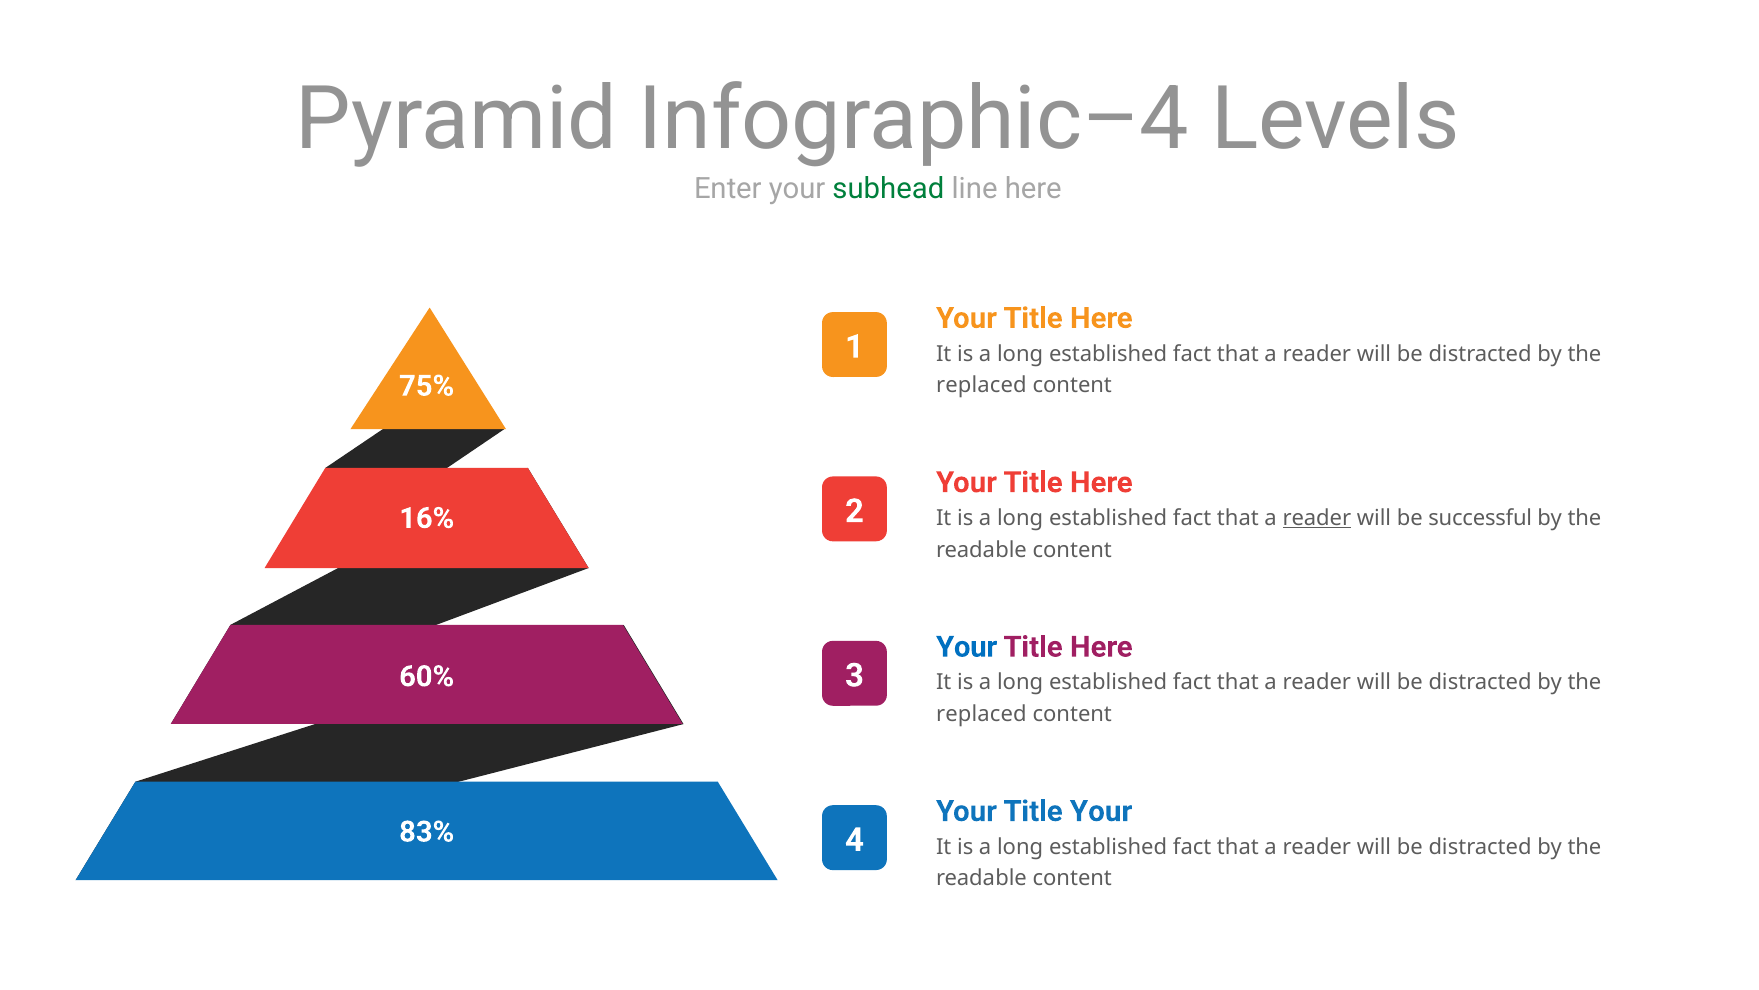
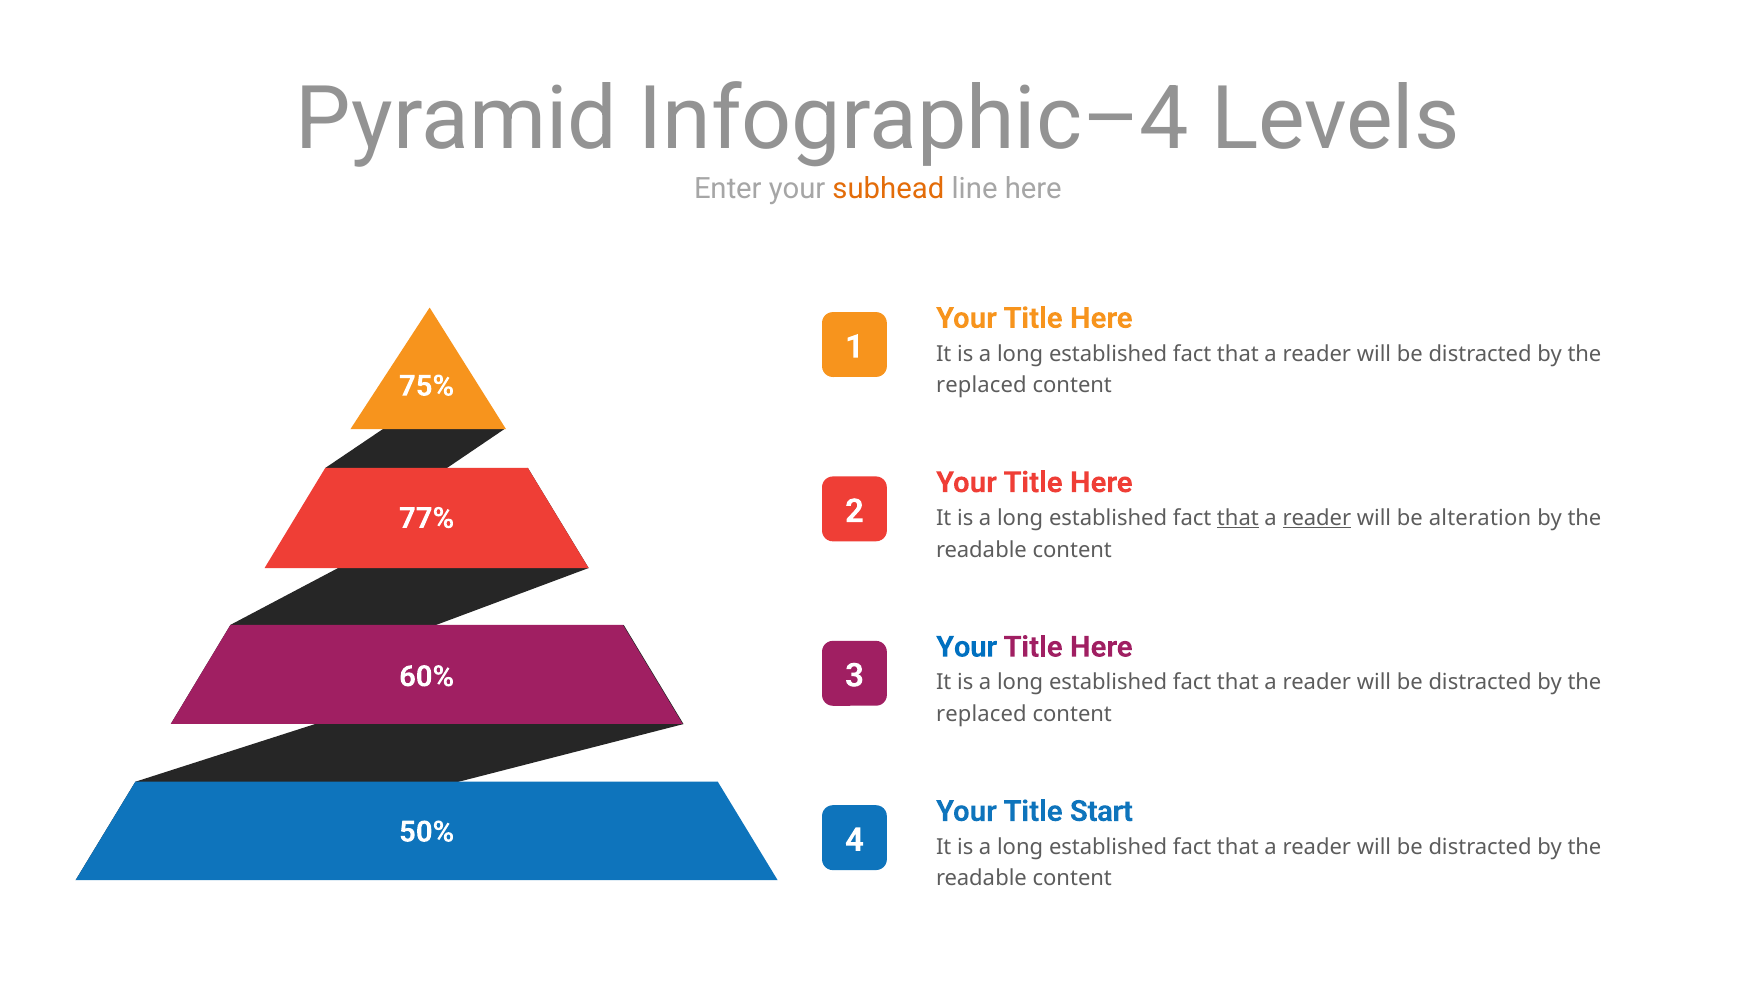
subhead colour: green -> orange
16%: 16% -> 77%
that at (1238, 518) underline: none -> present
successful: successful -> alteration
Title Your: Your -> Start
83%: 83% -> 50%
